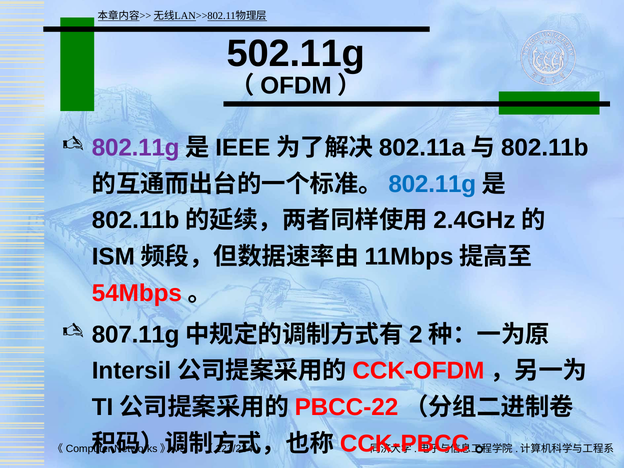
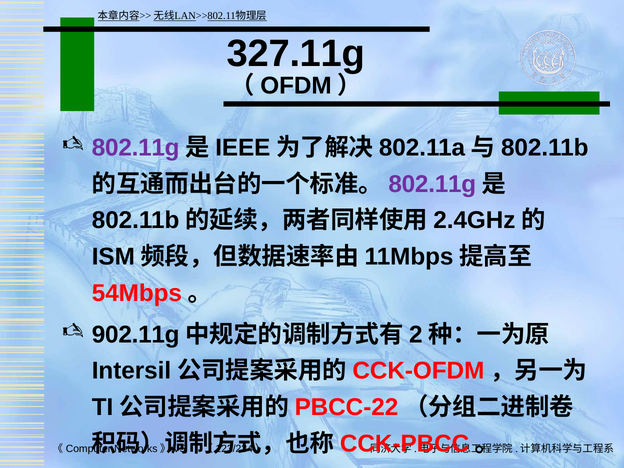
502.11g: 502.11g -> 327.11g
802.11g at (432, 184) colour: blue -> purple
807.11g: 807.11g -> 902.11g
